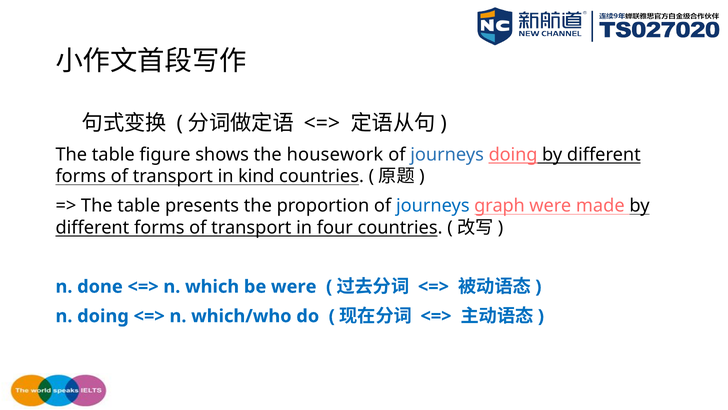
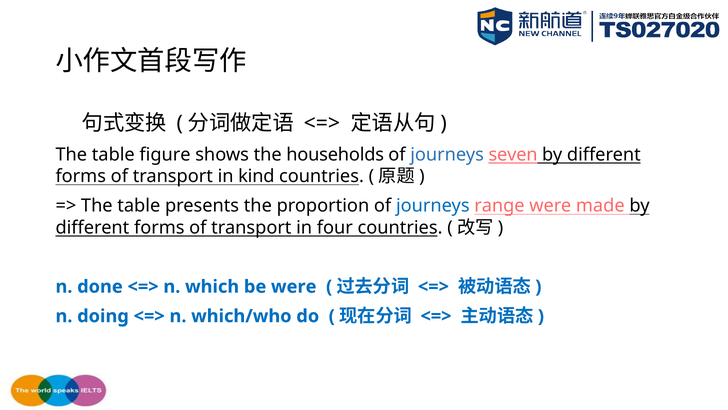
housework: housework -> households
journeys doing: doing -> seven
graph: graph -> range
